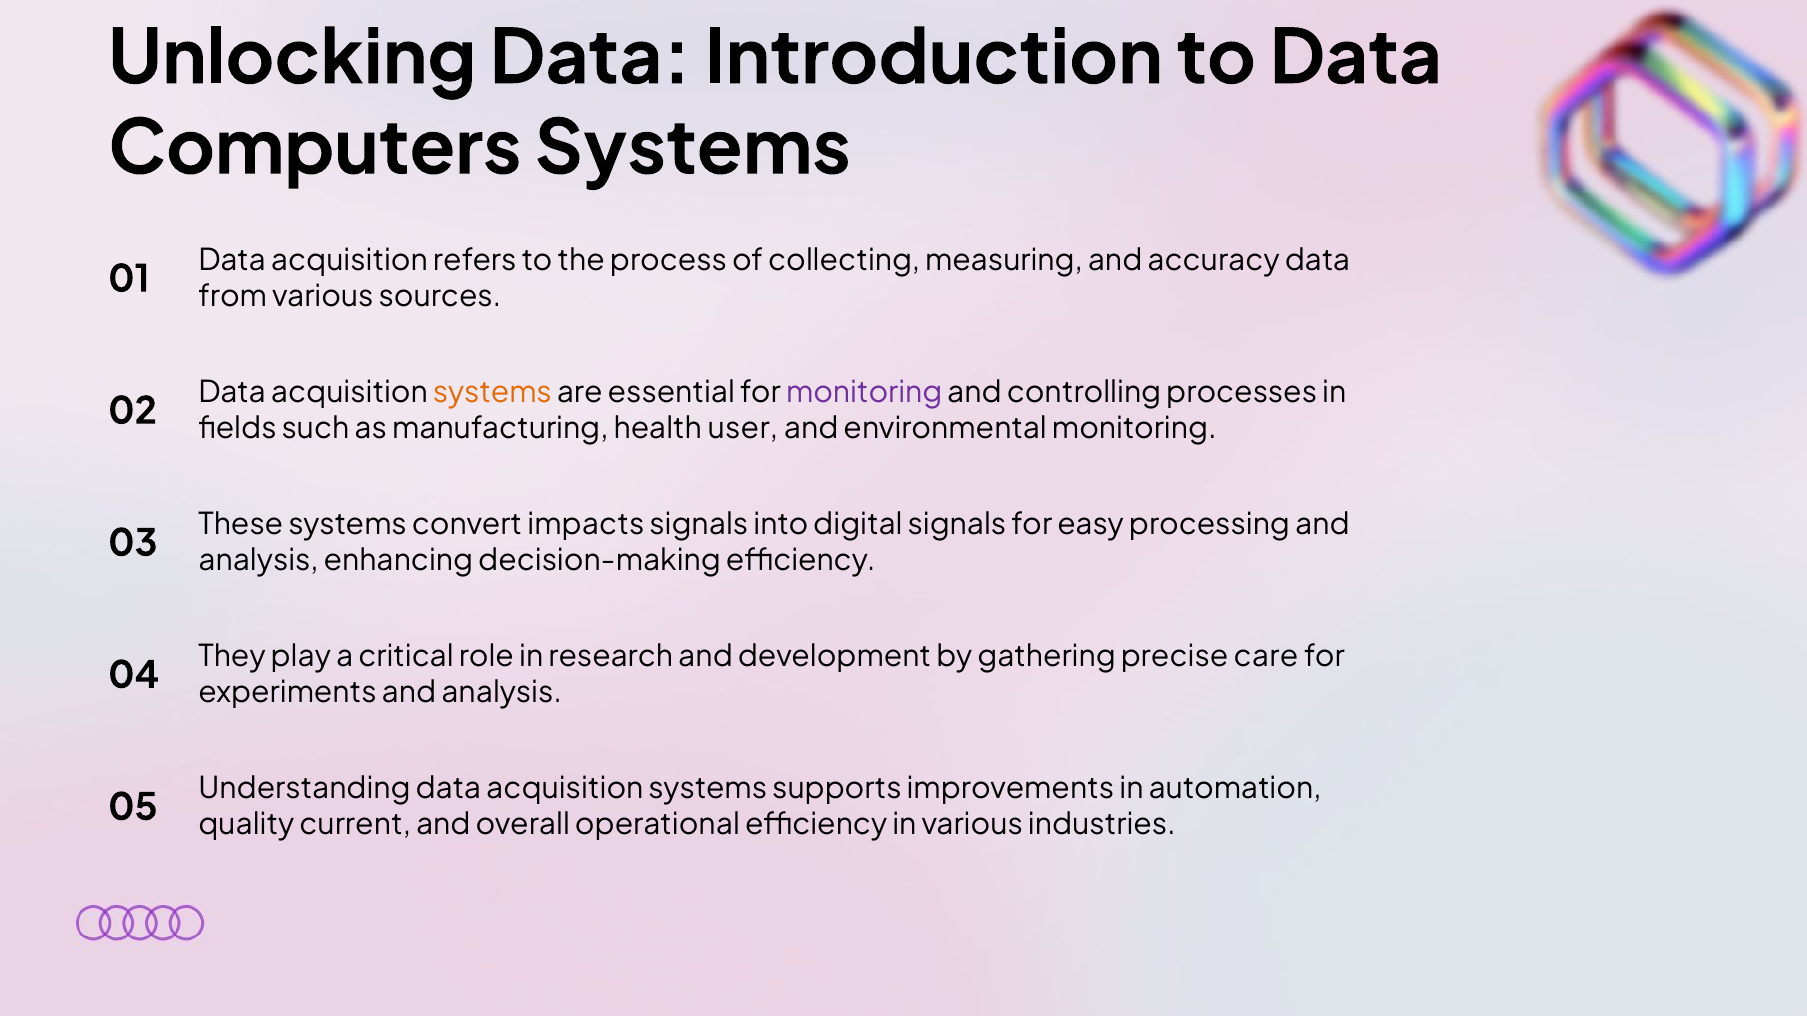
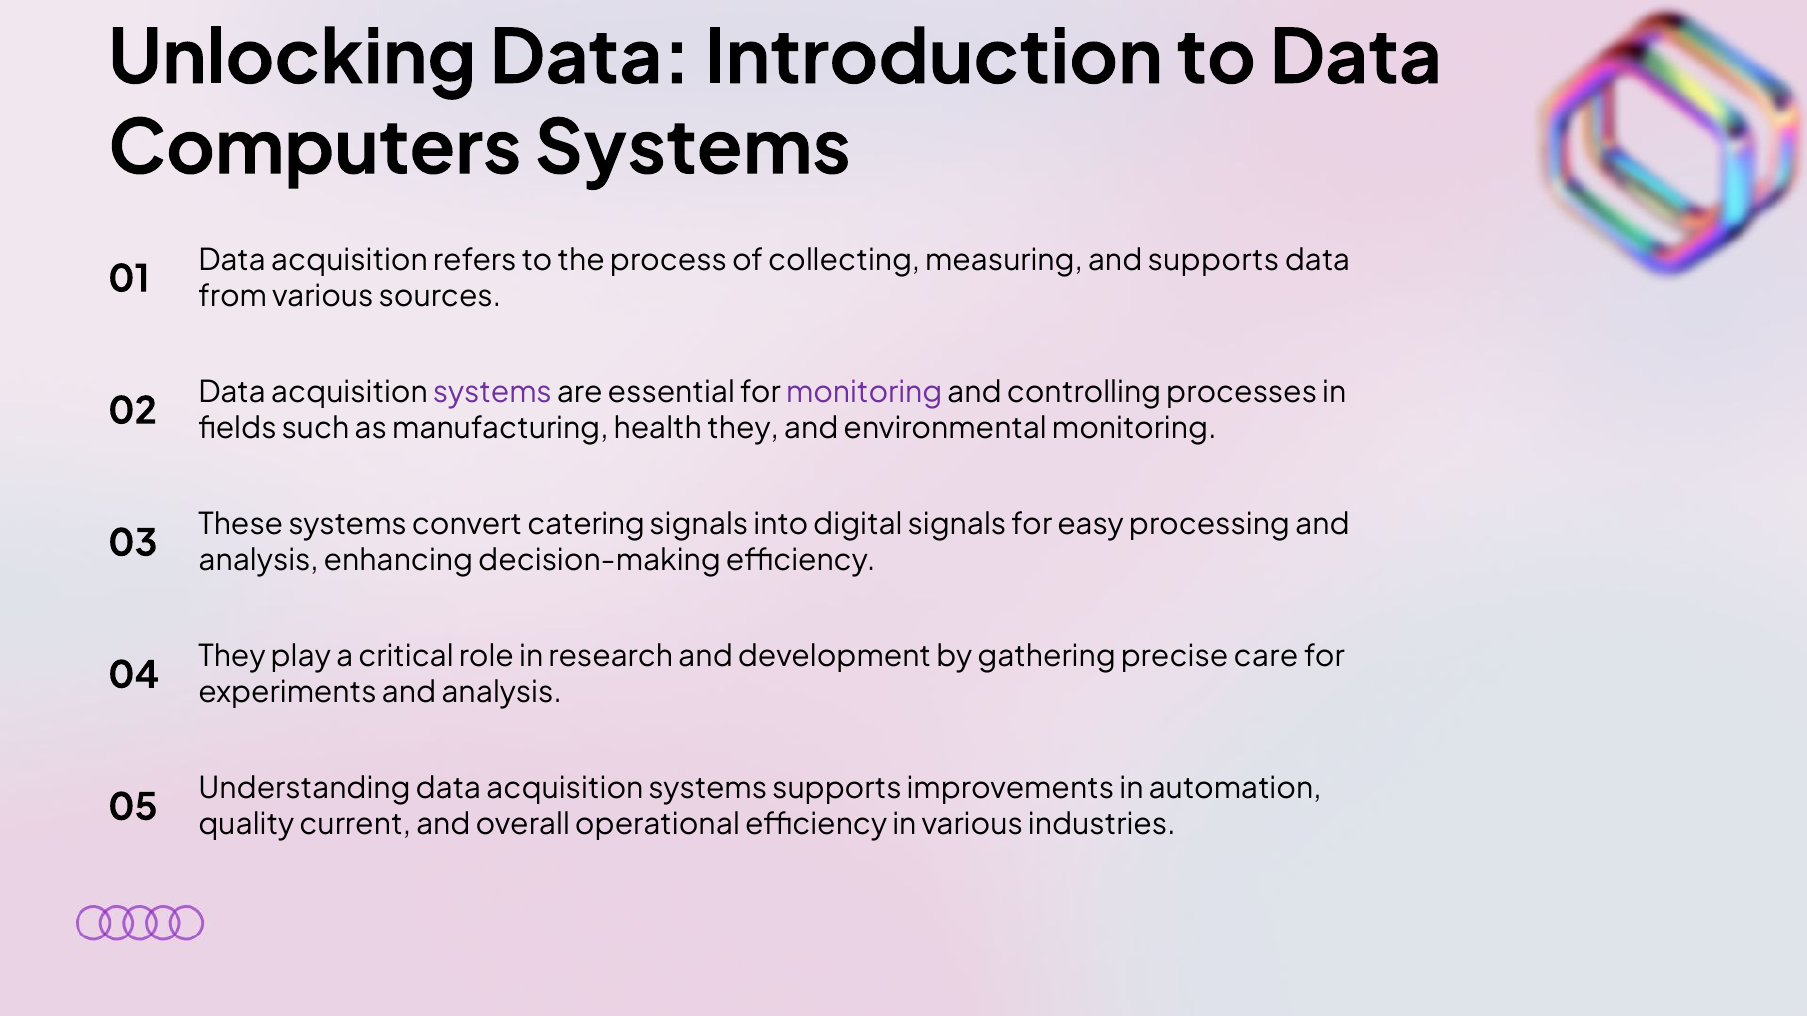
and accuracy: accuracy -> supports
systems at (492, 393) colour: orange -> purple
health user: user -> they
impacts: impacts -> catering
